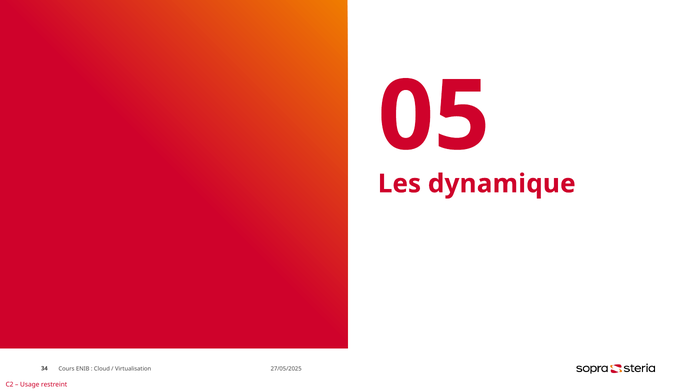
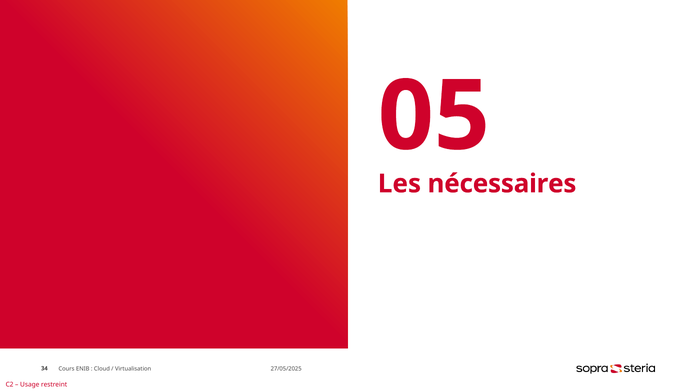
dynamique: dynamique -> nécessaires
